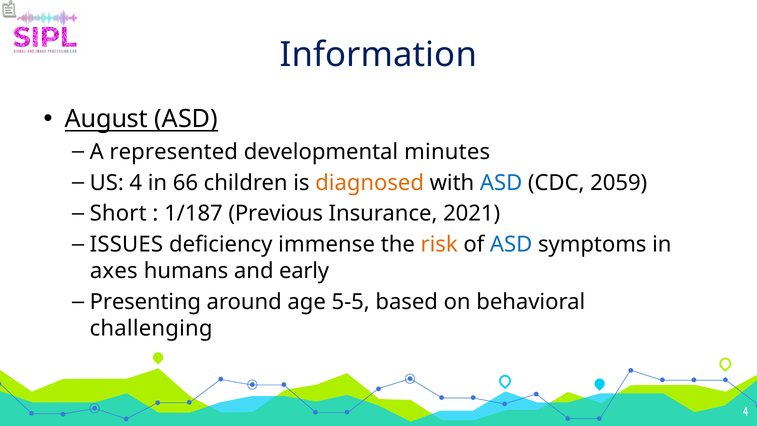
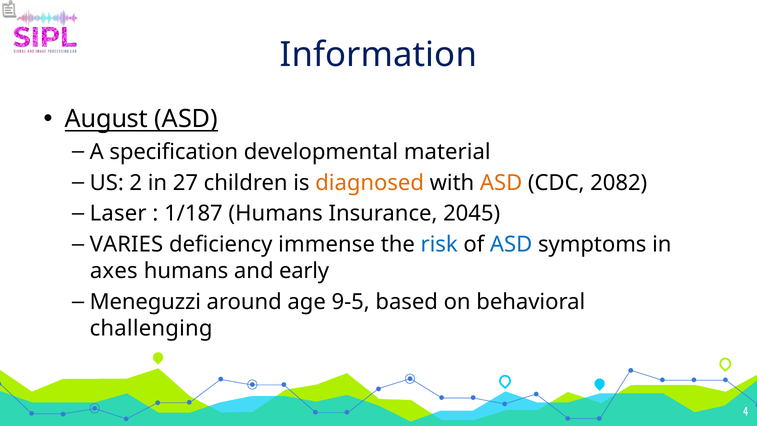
represented: represented -> specification
minutes: minutes -> material
US 4: 4 -> 2
66: 66 -> 27
ASD at (501, 183) colour: blue -> orange
2059: 2059 -> 2082
Short: Short -> Laser
1/187 Previous: Previous -> Humans
2021: 2021 -> 2045
ISSUES: ISSUES -> VARIES
risk colour: orange -> blue
Presenting: Presenting -> Meneguzzi
5-5: 5-5 -> 9-5
